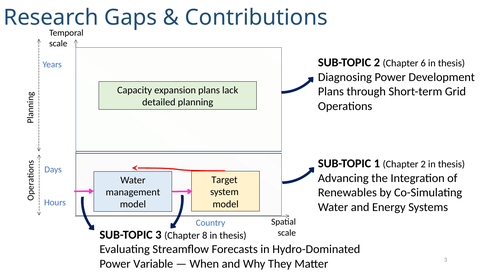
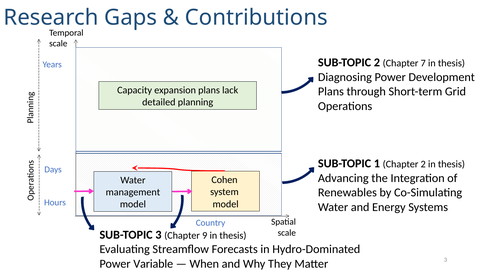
6: 6 -> 7
Target: Target -> Cohen
8: 8 -> 9
